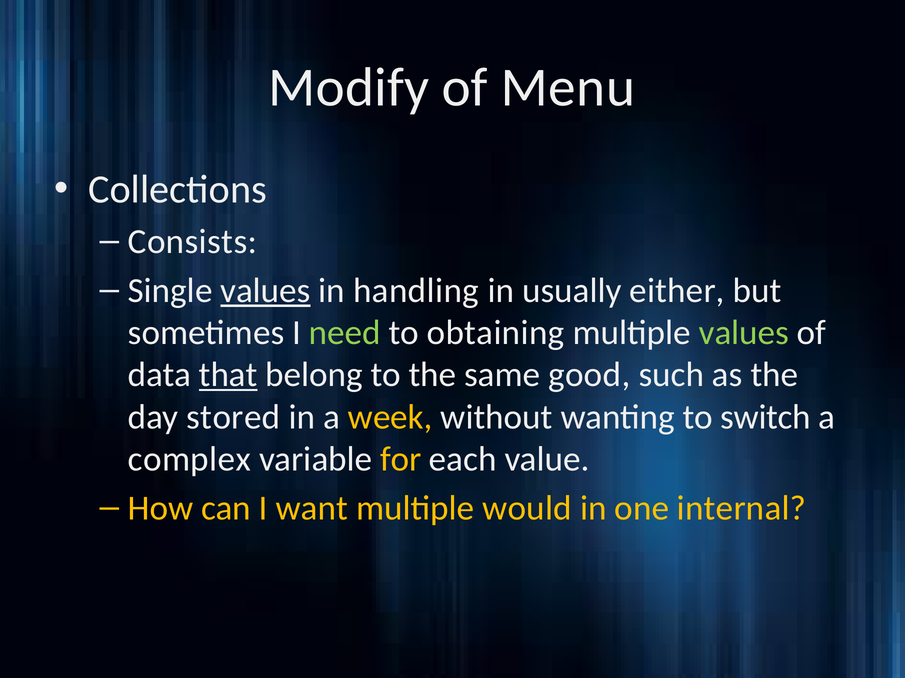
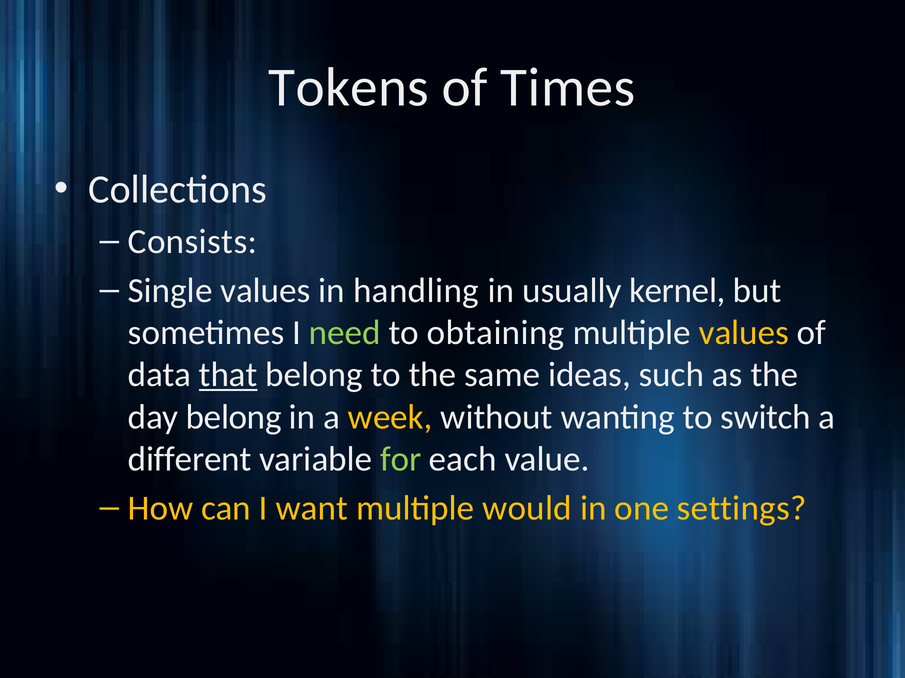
Modify: Modify -> Tokens
Menu: Menu -> Times
values at (265, 291) underline: present -> none
either: either -> kernel
values at (744, 333) colour: light green -> yellow
good: good -> ideas
day stored: stored -> belong
complex: complex -> different
for colour: yellow -> light green
internal: internal -> settings
